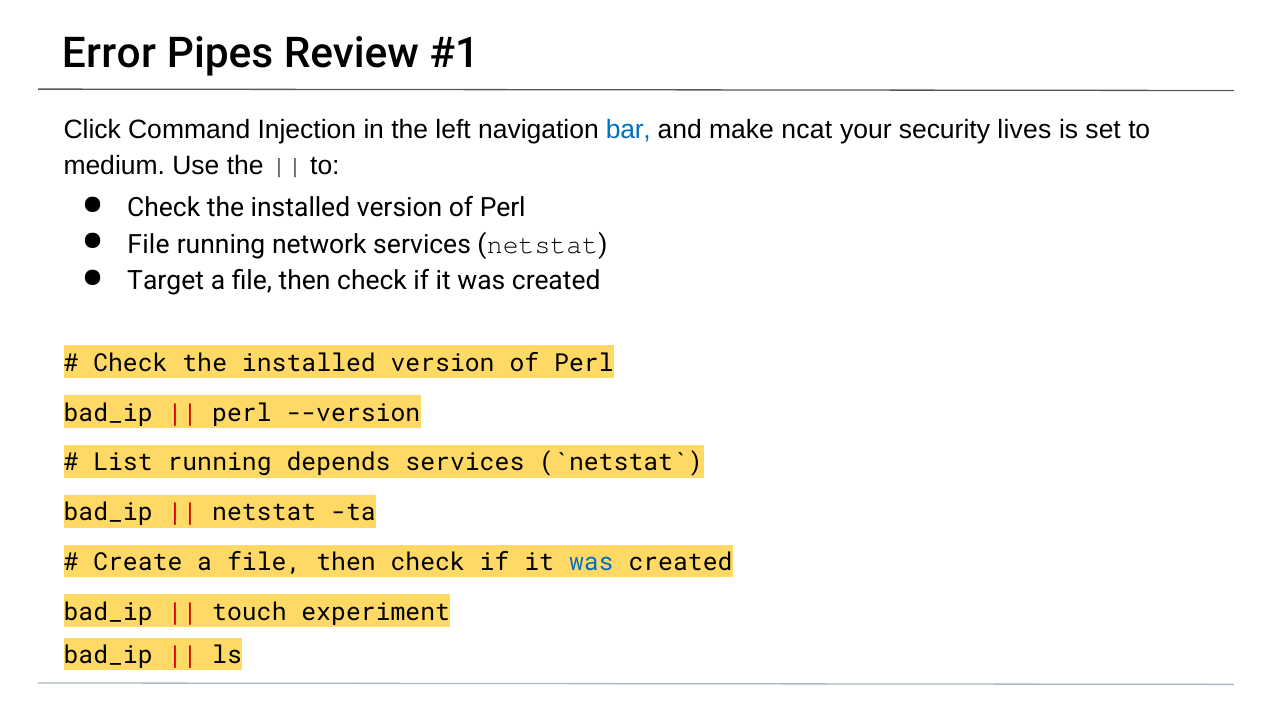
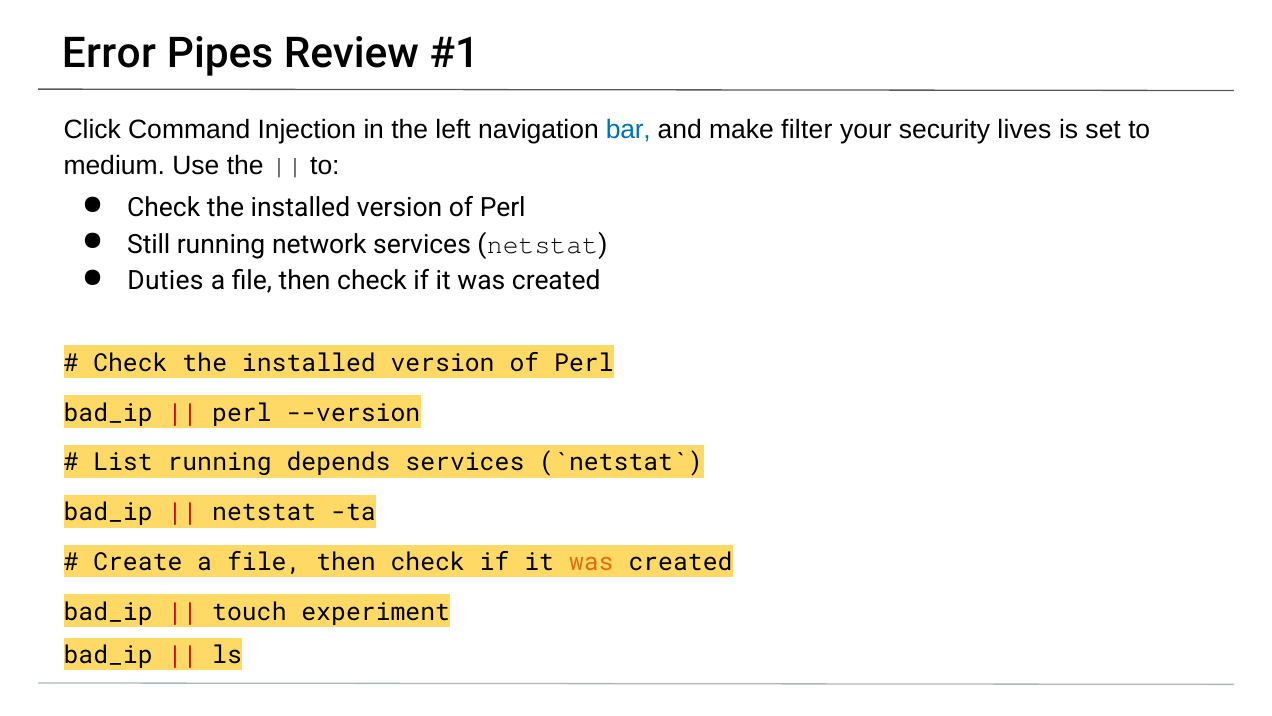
ncat: ncat -> filter
File at (149, 244): File -> Still
Target: Target -> Duties
was at (591, 562) colour: blue -> orange
